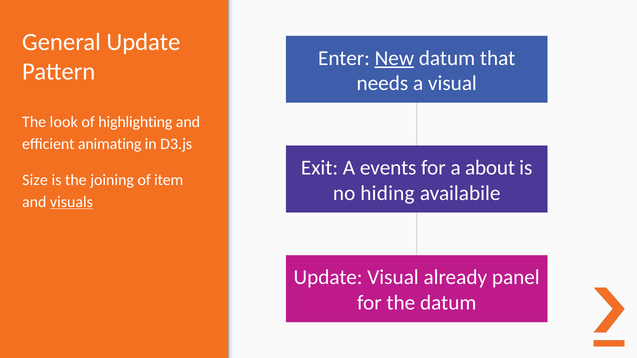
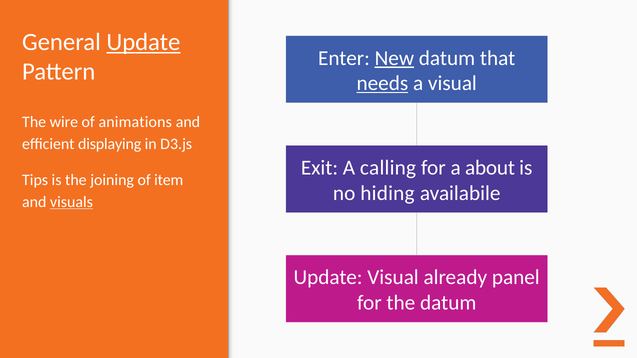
Update at (143, 42) underline: none -> present
needs underline: none -> present
look: look -> wire
highlighting: highlighting -> animations
animating: animating -> displaying
events: events -> calling
Size: Size -> Tips
